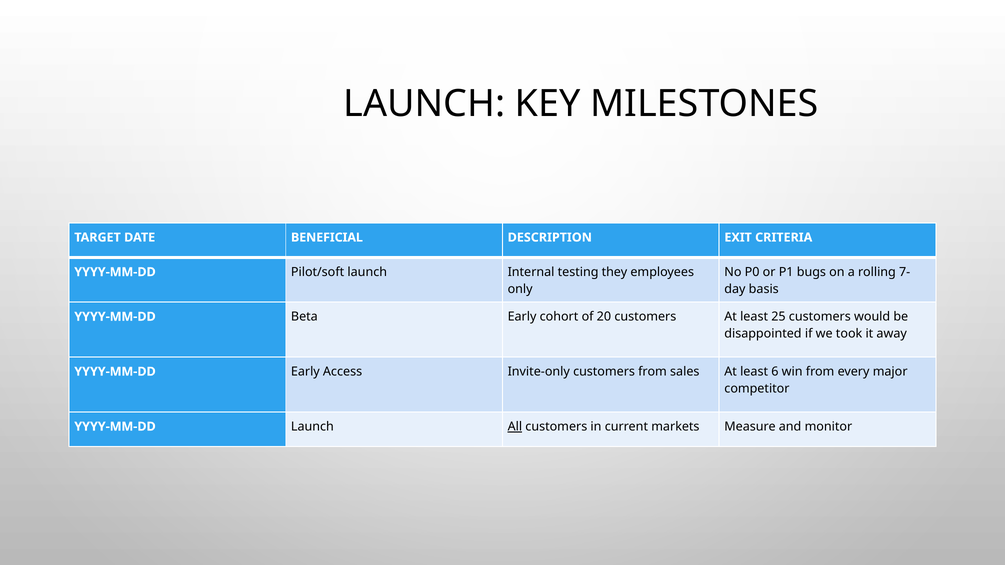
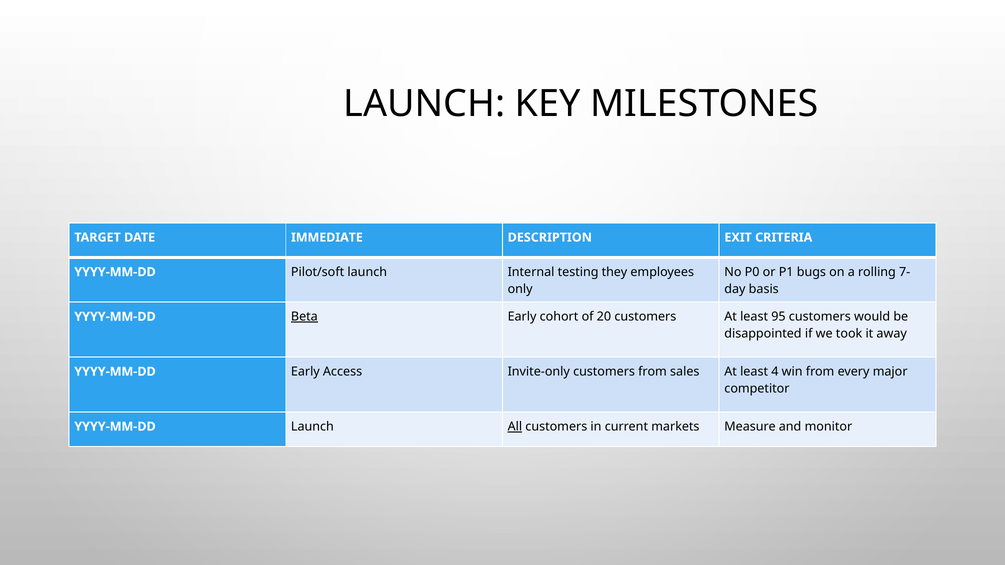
BENEFICIAL: BENEFICIAL -> IMMEDIATE
Beta underline: none -> present
25: 25 -> 95
6: 6 -> 4
